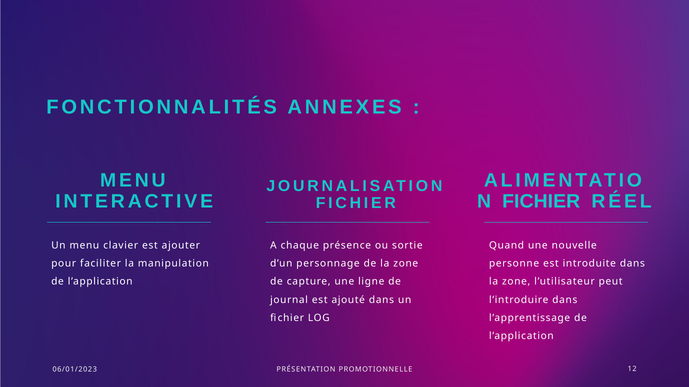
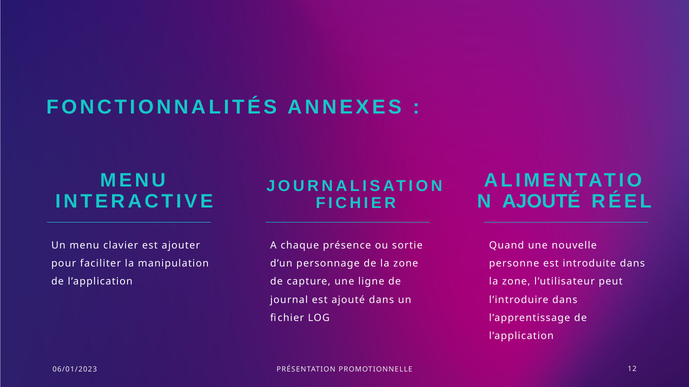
FICHIER at (541, 201): FICHIER -> AJOUTÉ
